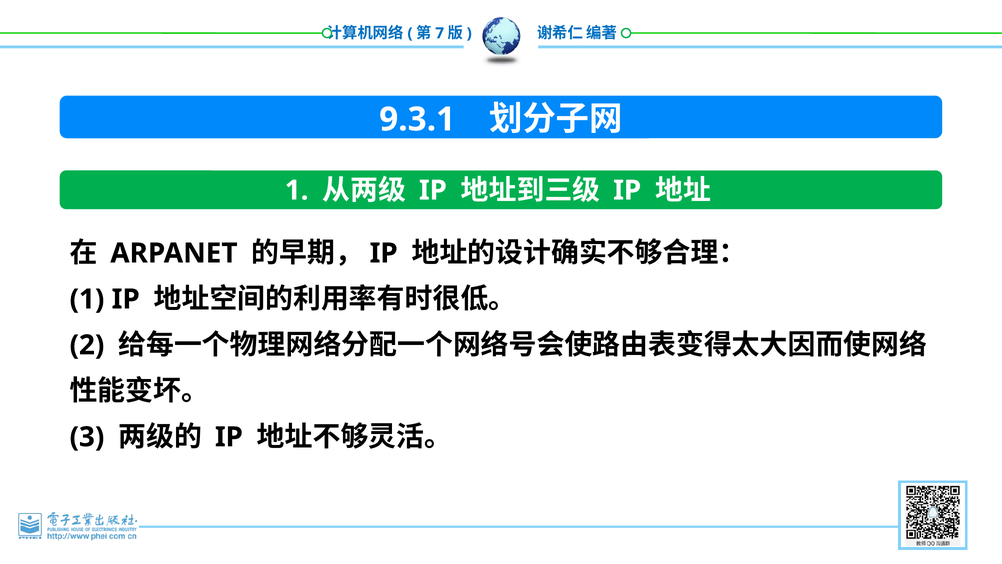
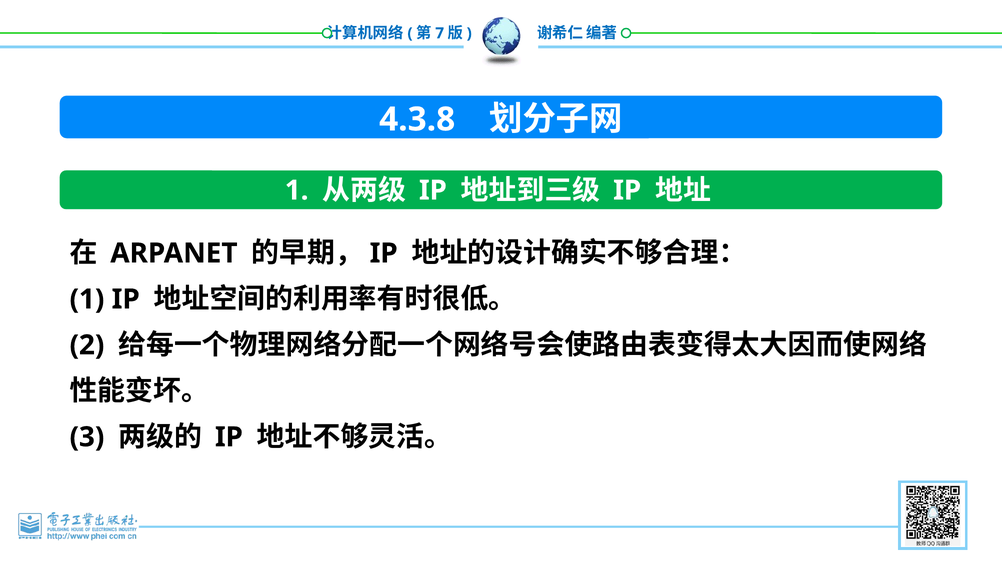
9.3.1: 9.3.1 -> 4.3.8
